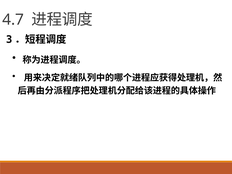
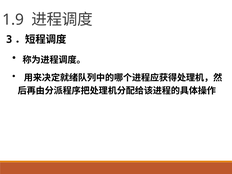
4.7: 4.7 -> 1.9
